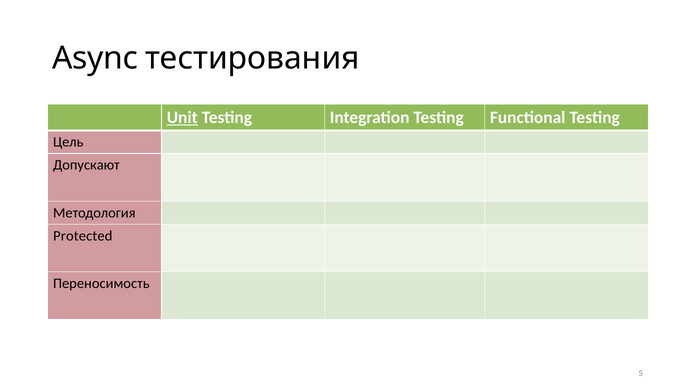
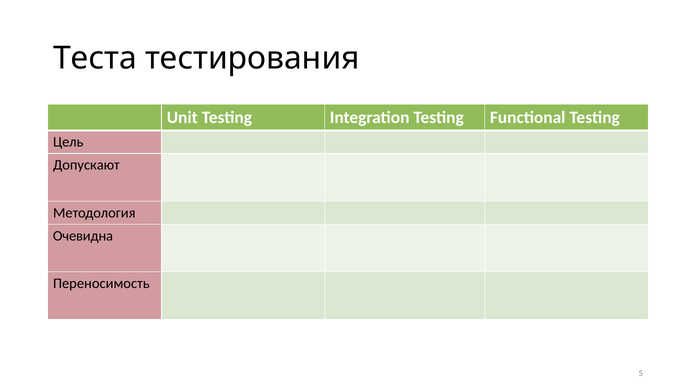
Async: Async -> Теста
Unit underline: present -> none
Protected: Protected -> Очевидна
